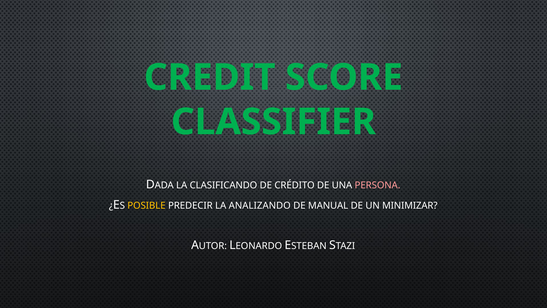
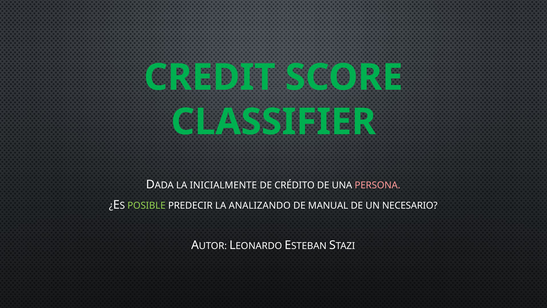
CLASIFICANDO: CLASIFICANDO -> INICIALMENTE
POSIBLE colour: yellow -> light green
MINIMIZAR: MINIMIZAR -> NECESARIO
